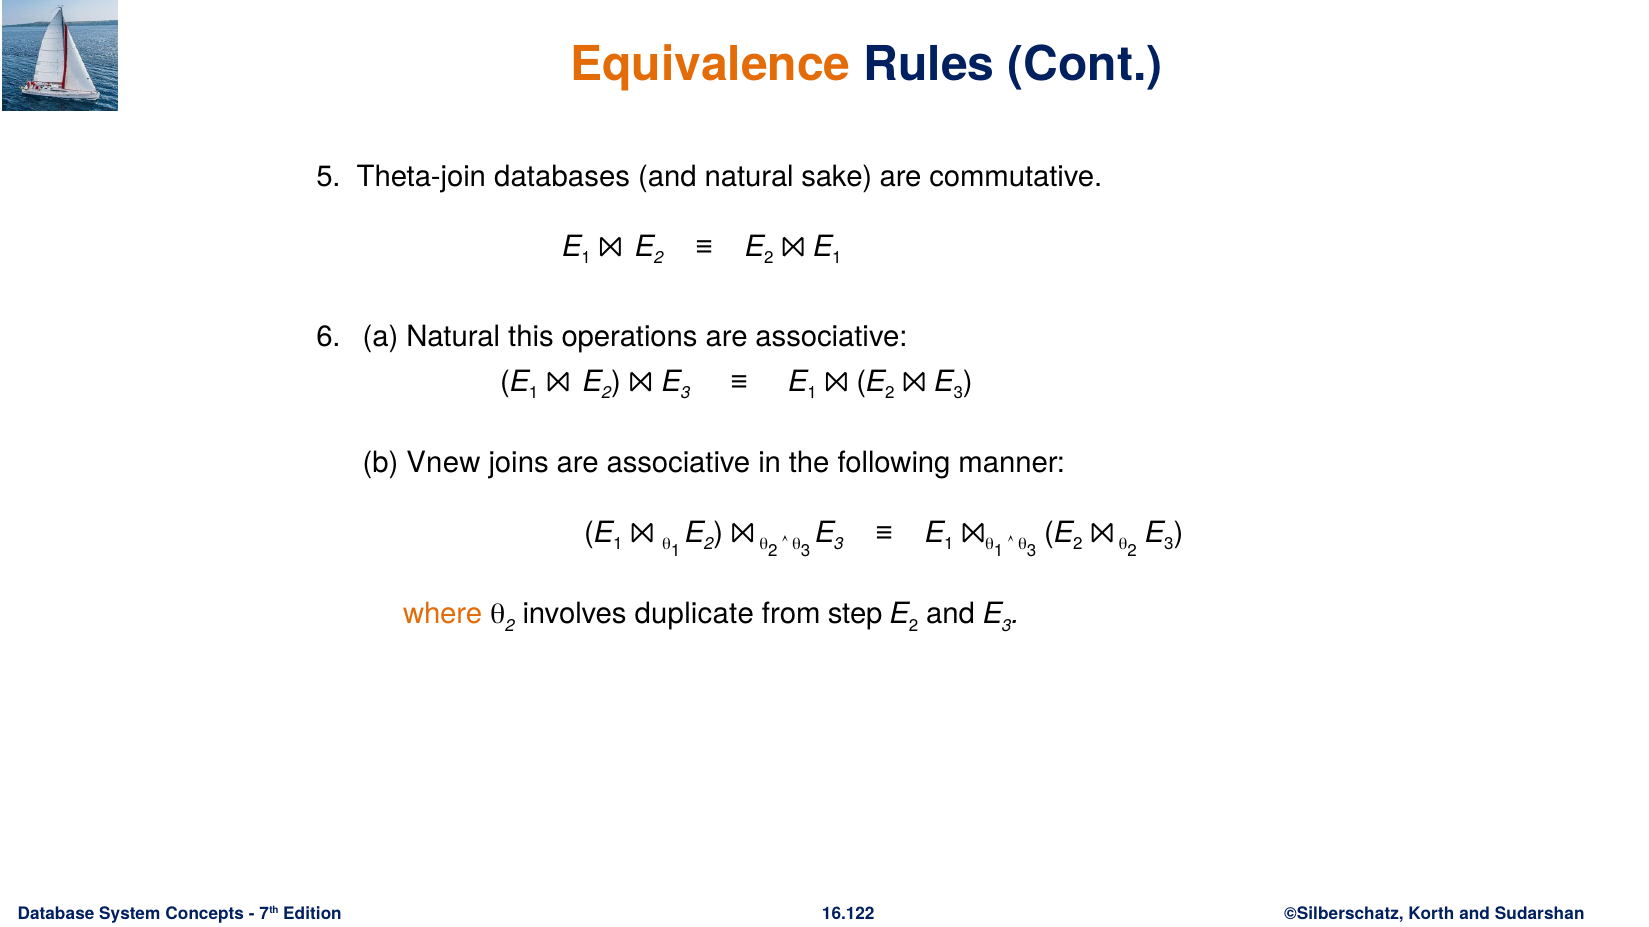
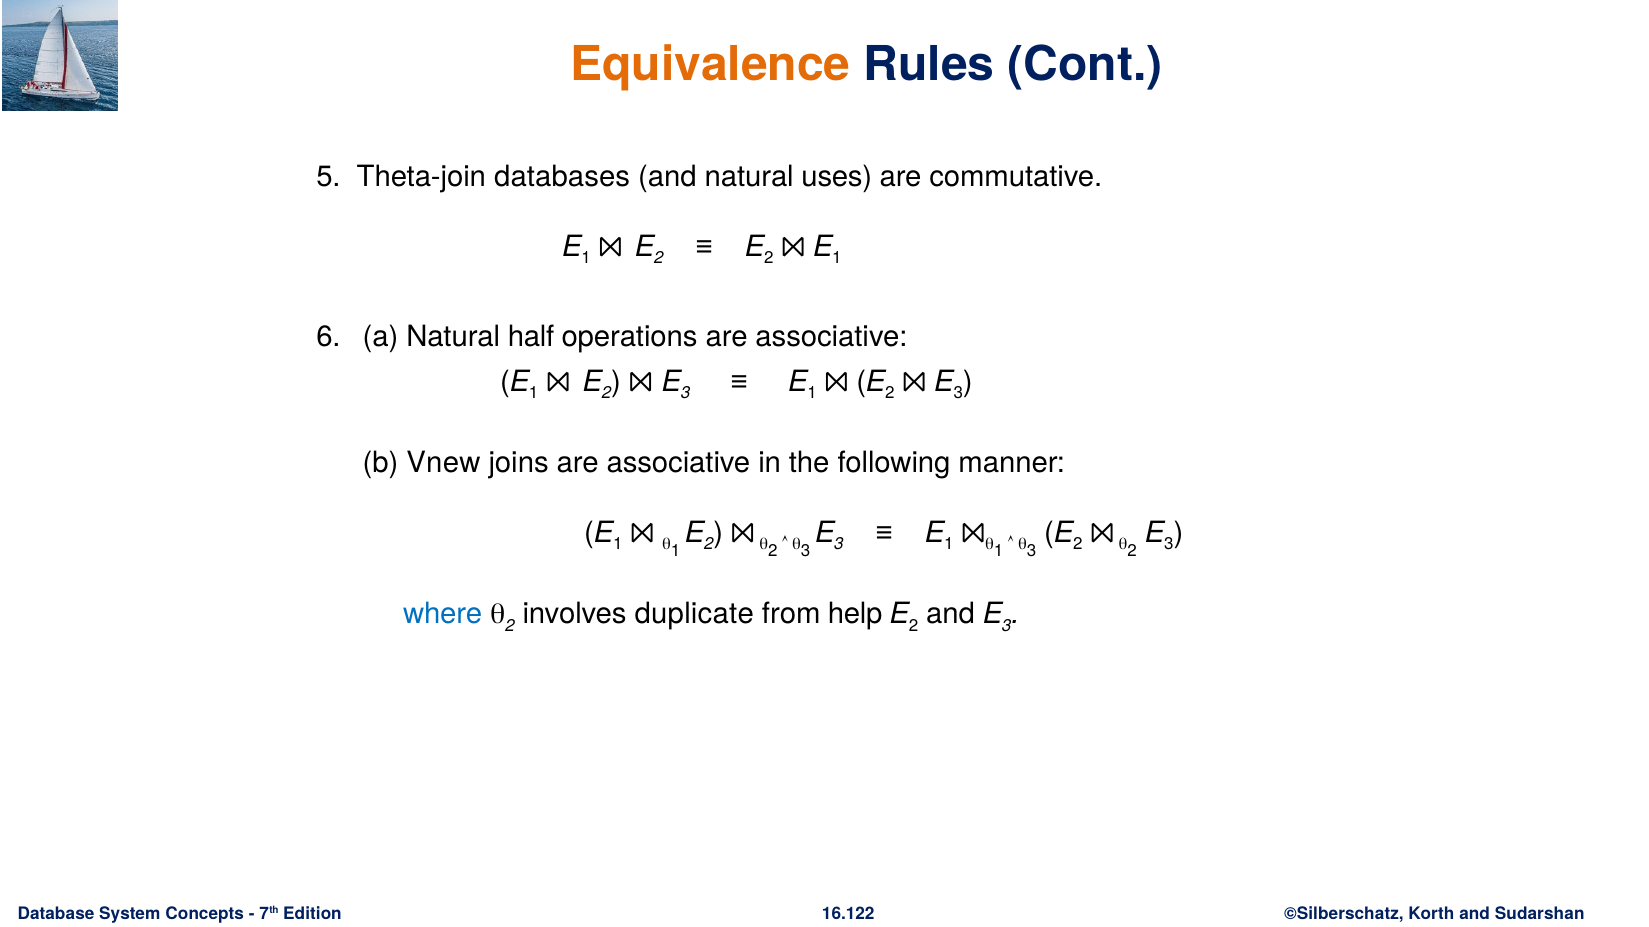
sake: sake -> uses
this: this -> half
where colour: orange -> blue
step: step -> help
